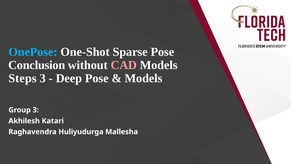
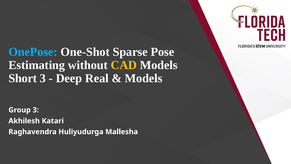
Conclusion: Conclusion -> Estimating
CAD colour: pink -> yellow
Steps: Steps -> Short
Deep Pose: Pose -> Real
